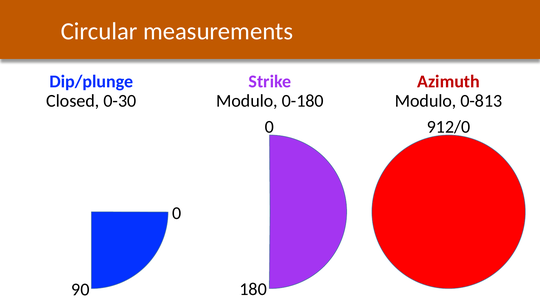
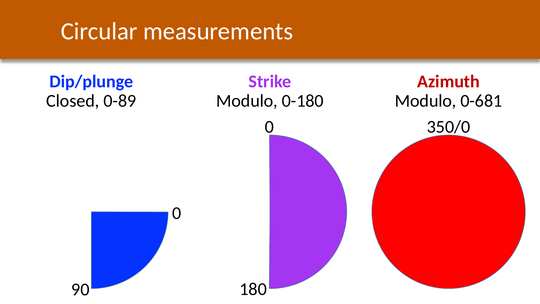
0-30: 0-30 -> 0-89
0-813: 0-813 -> 0-681
912/0: 912/0 -> 350/0
